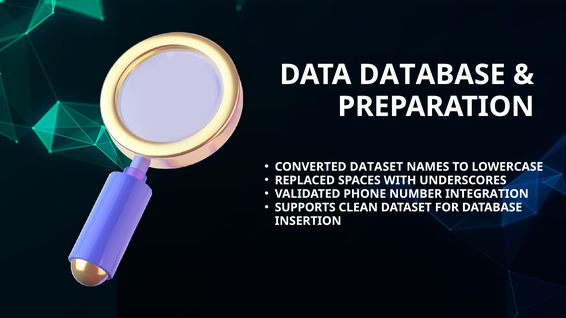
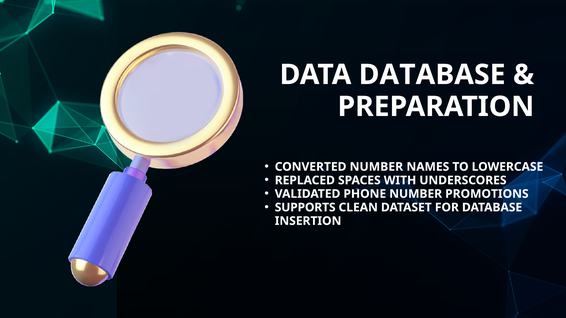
CONVERTED DATASET: DATASET -> NUMBER
INTEGRATION: INTEGRATION -> PROMOTIONS
